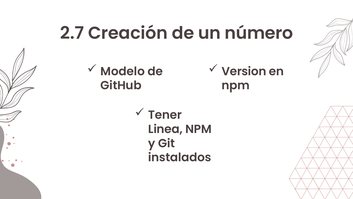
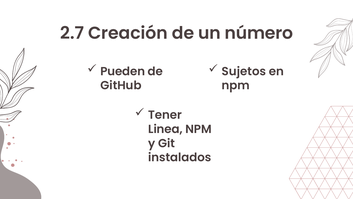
Modelo: Modelo -> Pueden
Version: Version -> Sujetos
